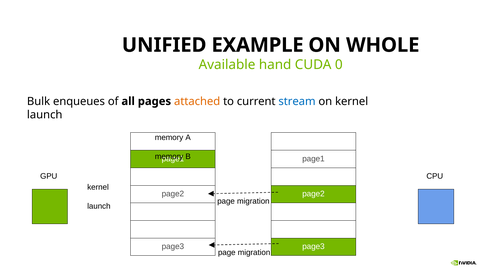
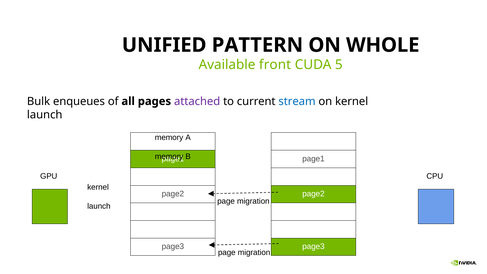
EXAMPLE: EXAMPLE -> PATTERN
hand: hand -> front
0: 0 -> 5
attached colour: orange -> purple
